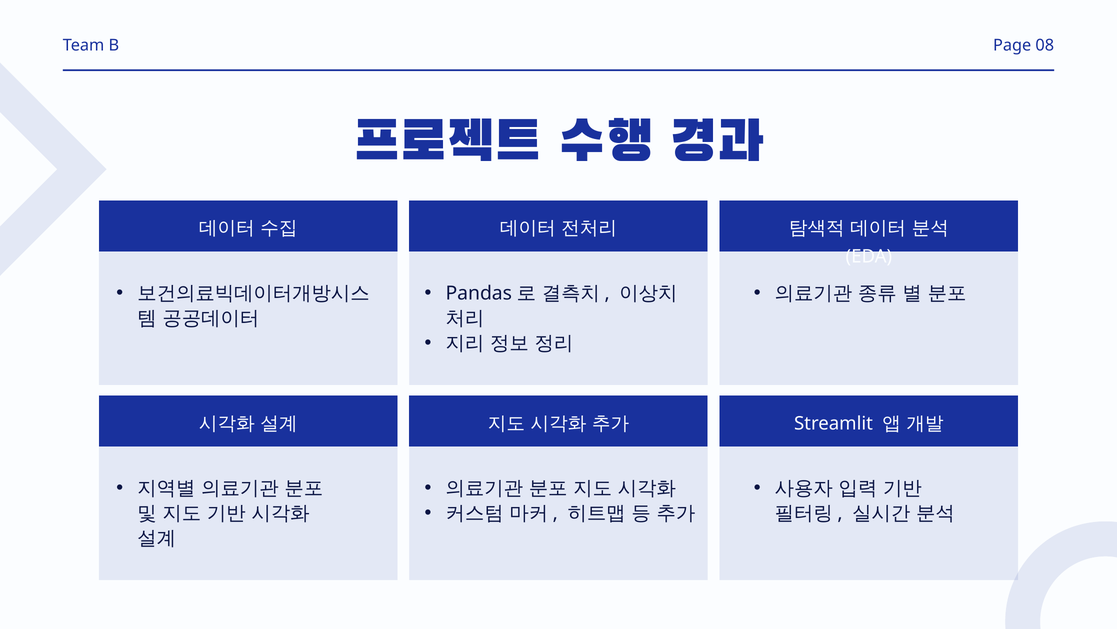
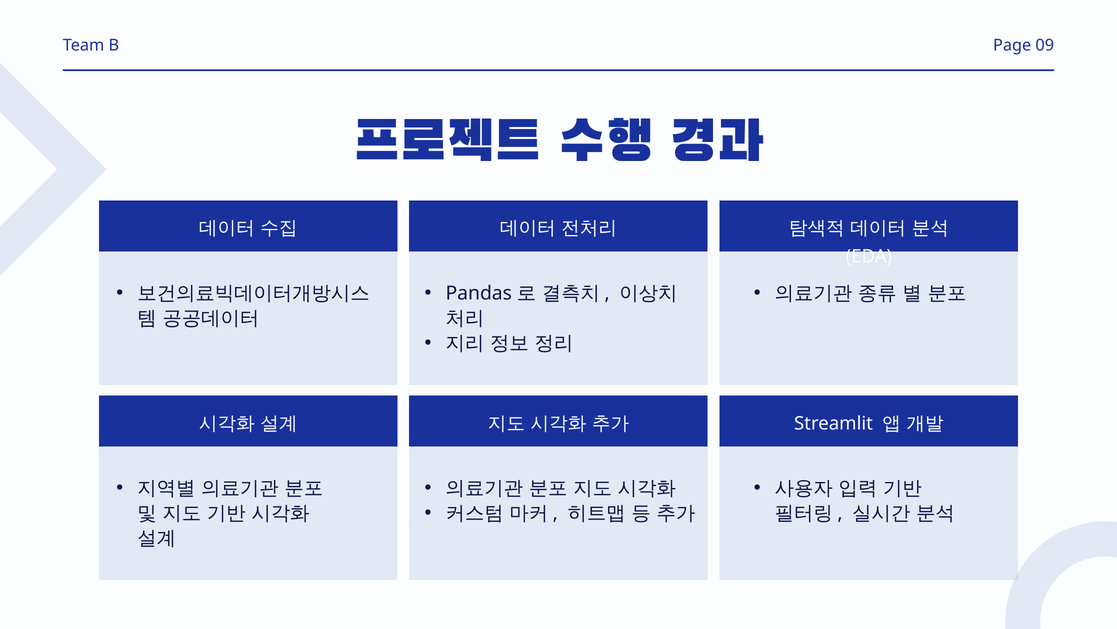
08: 08 -> 09
